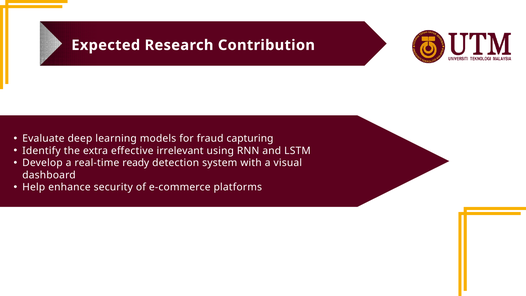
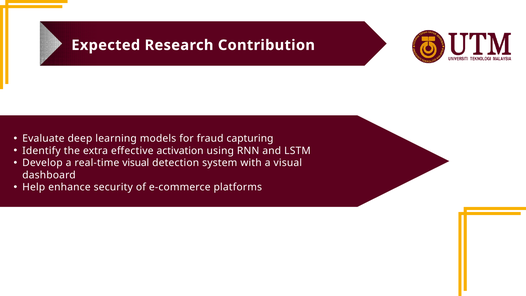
irrelevant: irrelevant -> activation
real-time ready: ready -> visual
